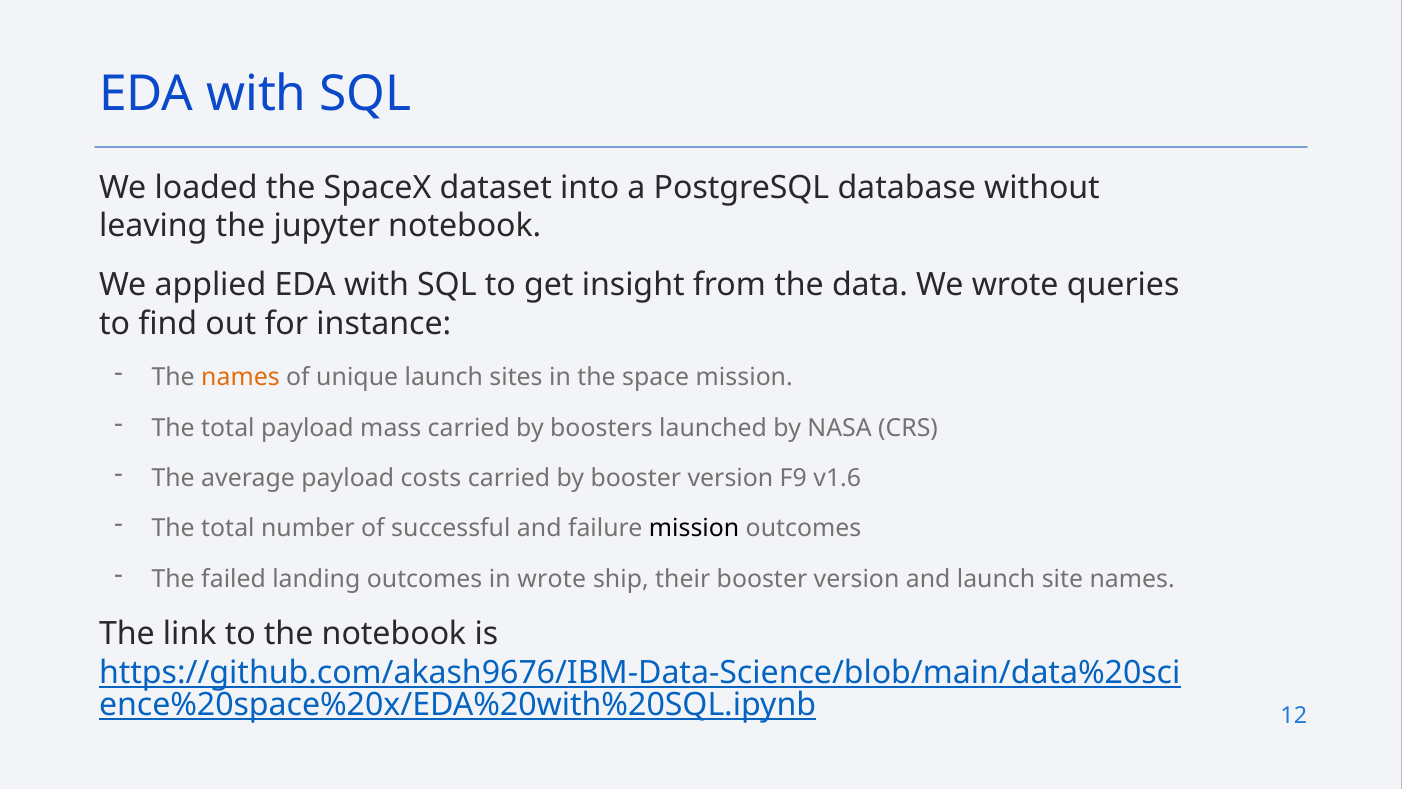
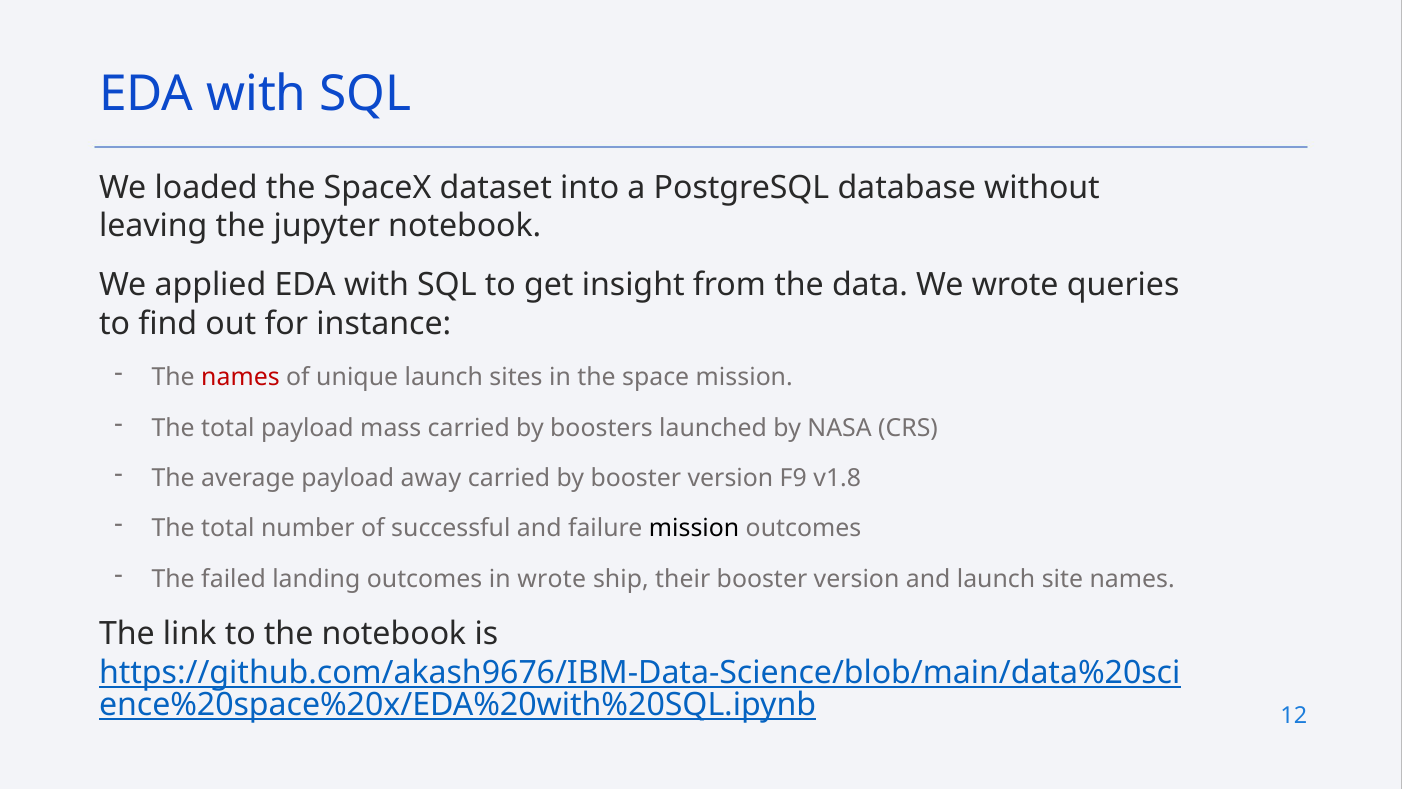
names at (240, 378) colour: orange -> red
costs: costs -> away
v1.6: v1.6 -> v1.8
